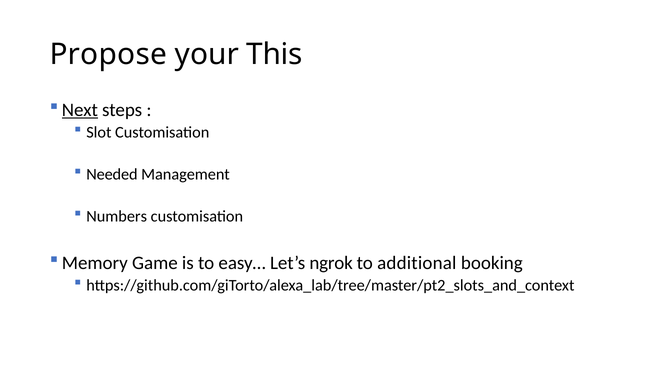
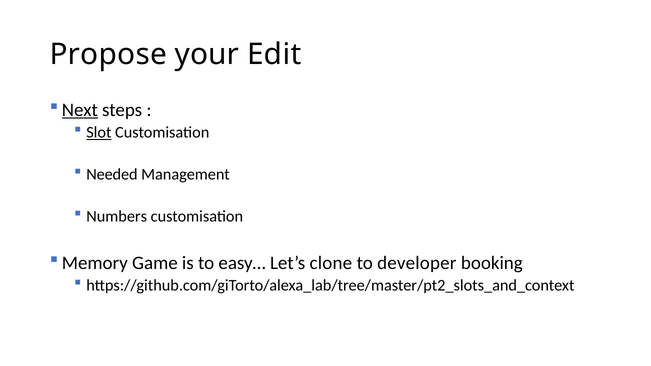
This: This -> Edit
Slot underline: none -> present
ngrok: ngrok -> clone
additional: additional -> developer
